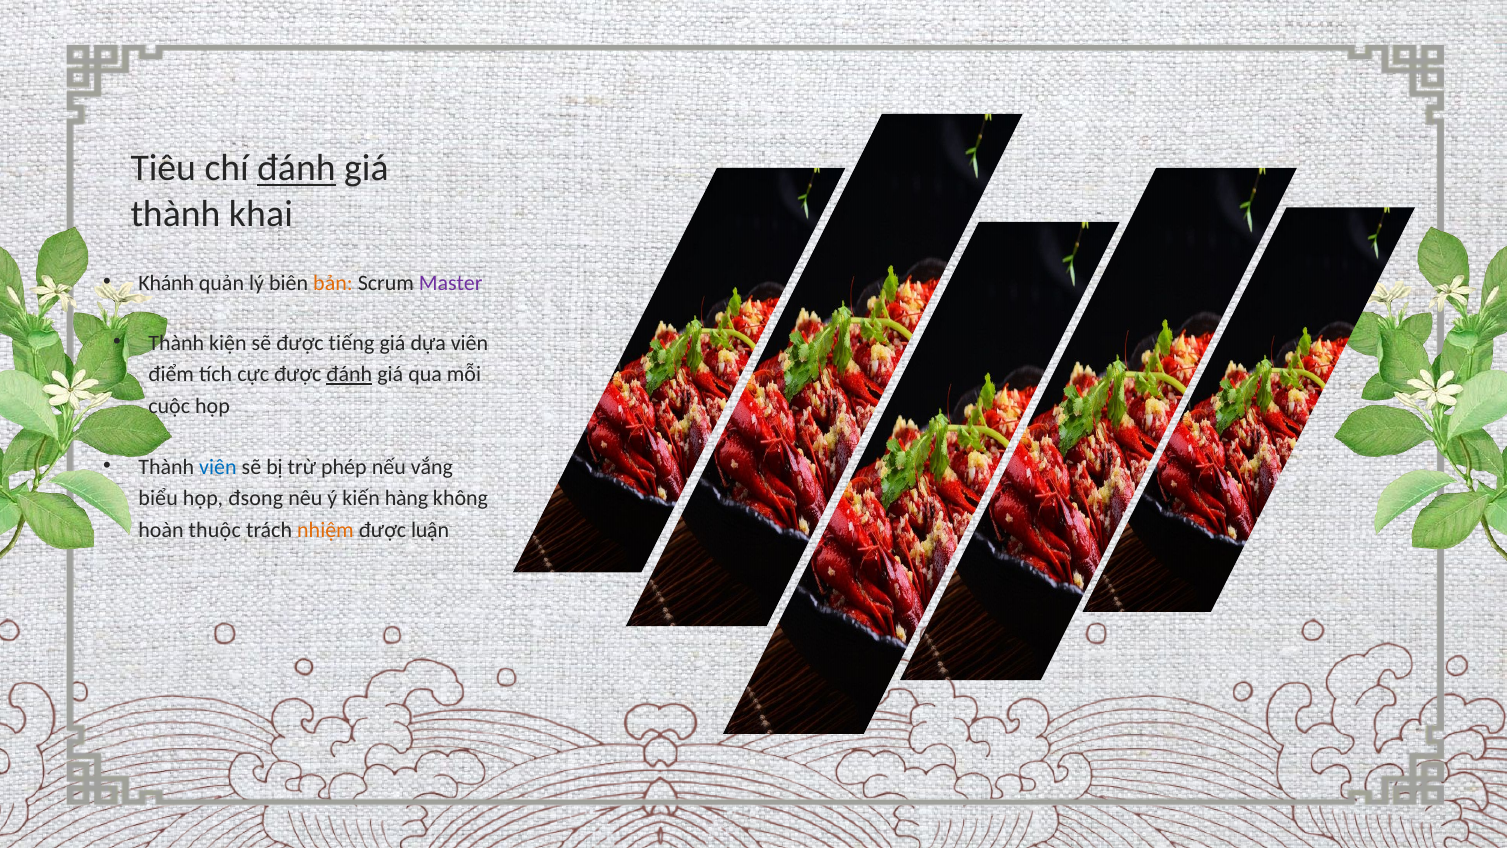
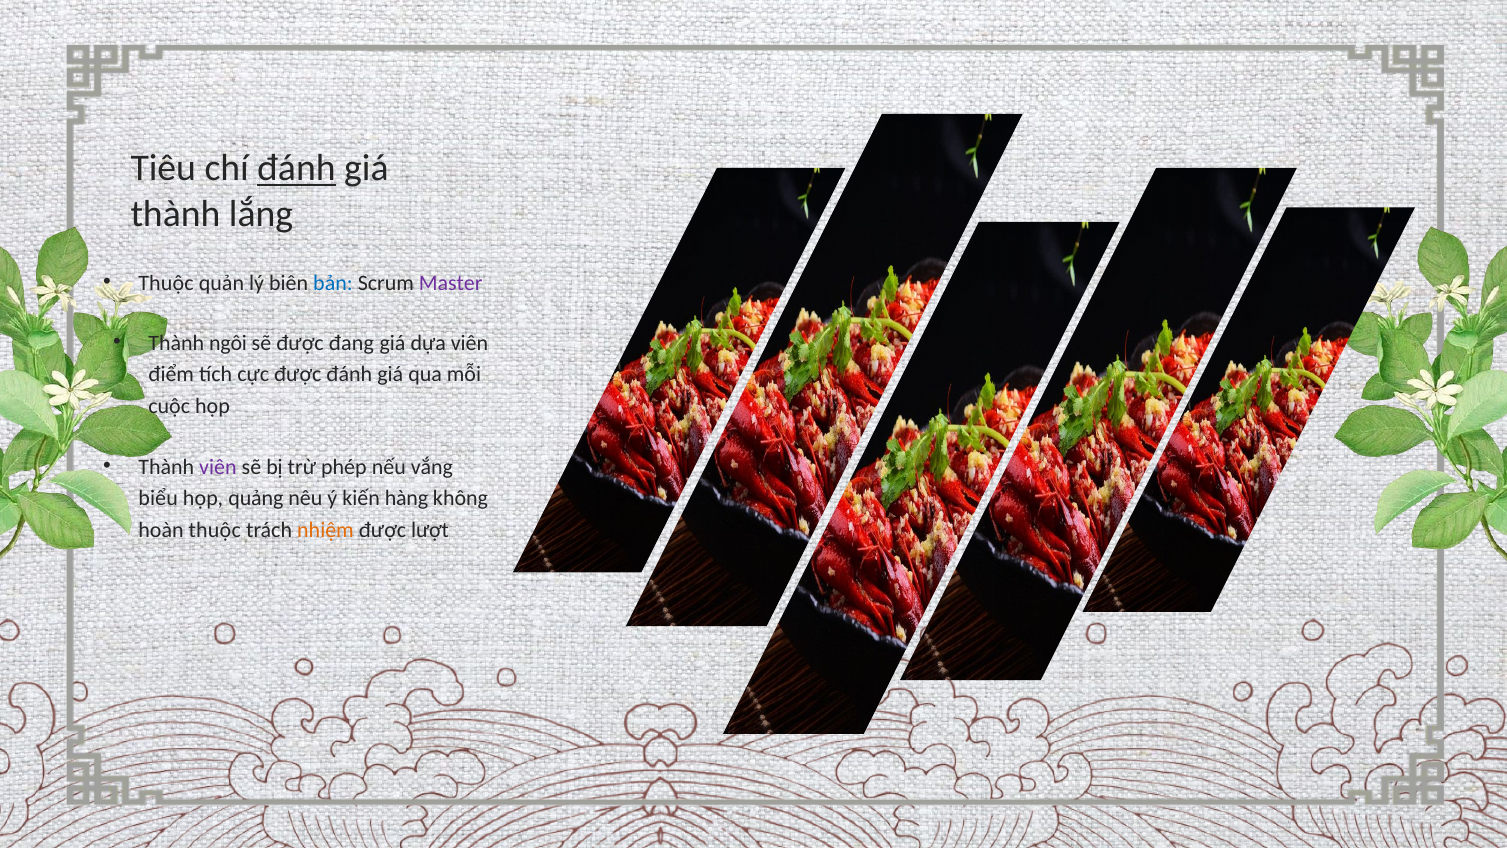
khai: khai -> lắng
Khánh at (166, 283): Khánh -> Thuộc
bản at (333, 283) colour: orange -> blue
kiện: kiện -> ngôi
tiếng: tiếng -> đang
đánh at (349, 374) underline: present -> none
viên at (218, 467) colour: blue -> purple
đsong: đsong -> quảng
luận: luận -> lượt
